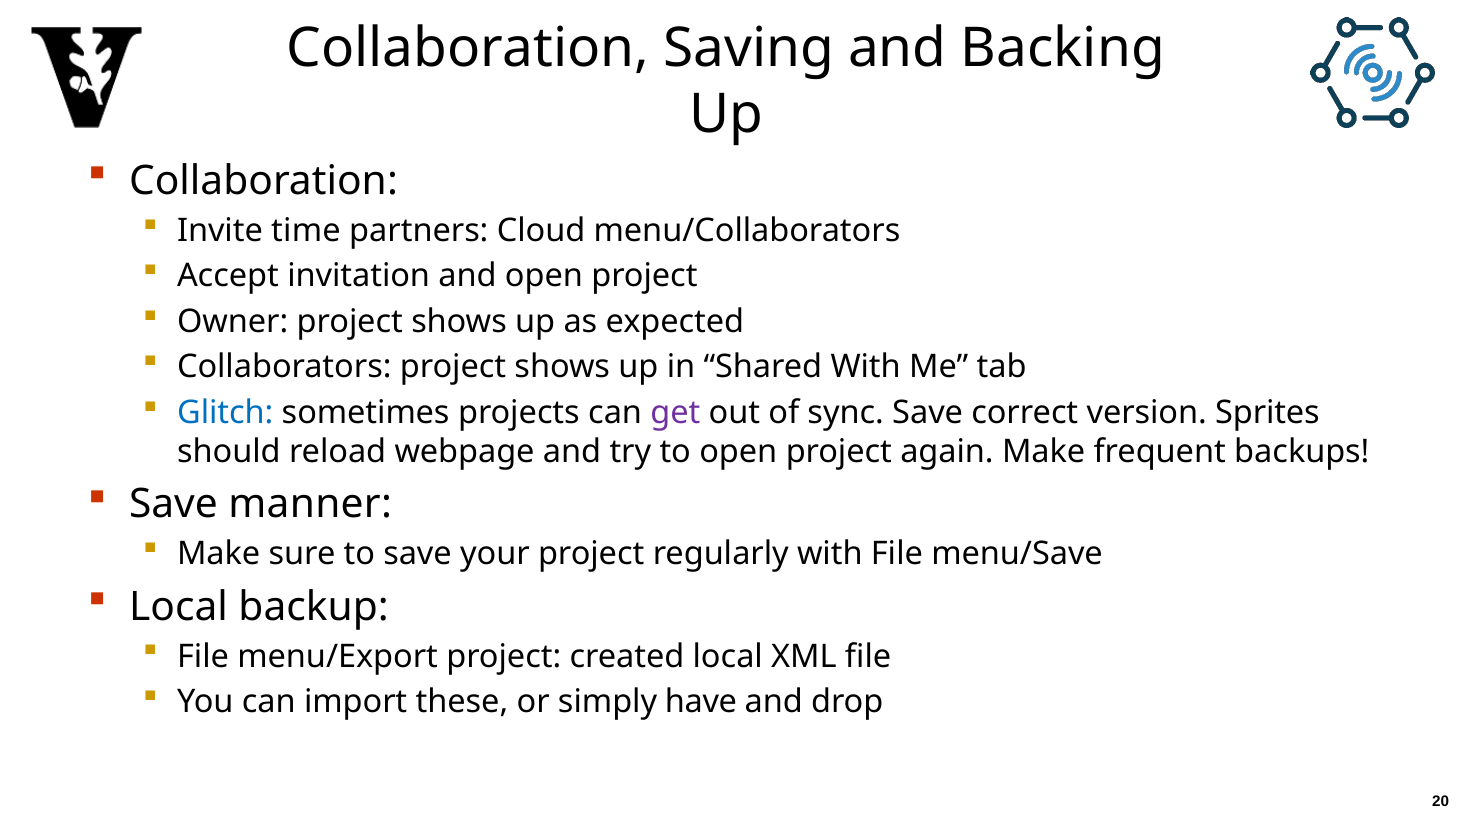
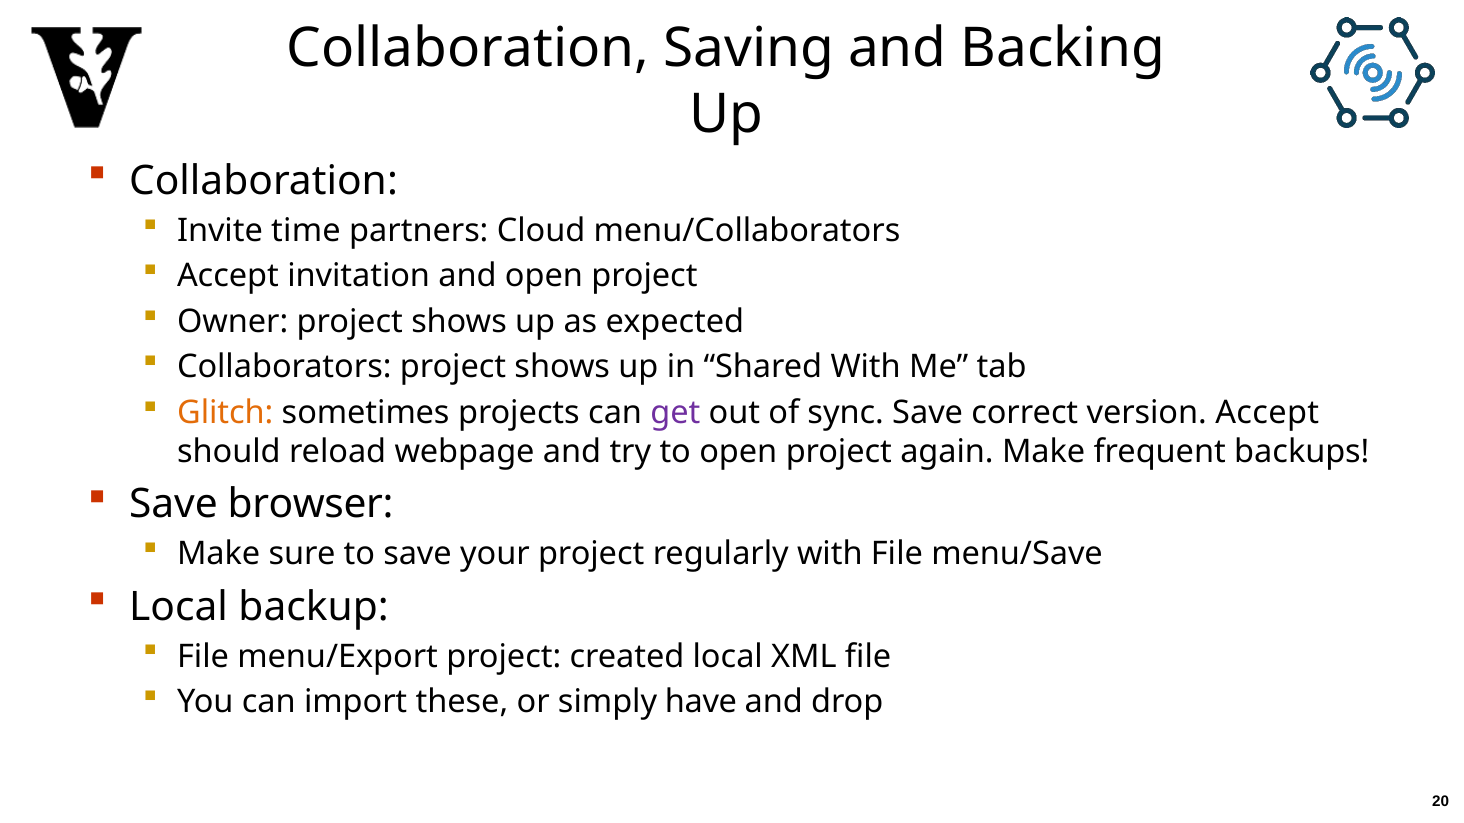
Glitch colour: blue -> orange
version Sprites: Sprites -> Accept
manner: manner -> browser
